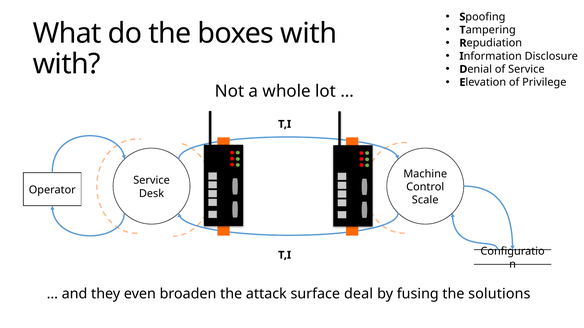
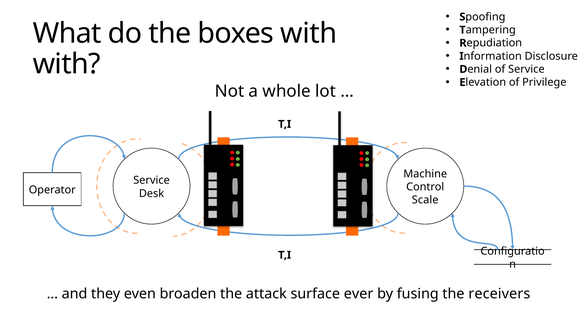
deal: deal -> ever
solutions: solutions -> receivers
